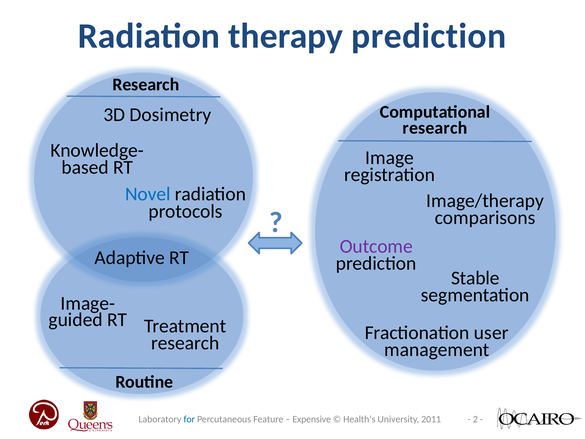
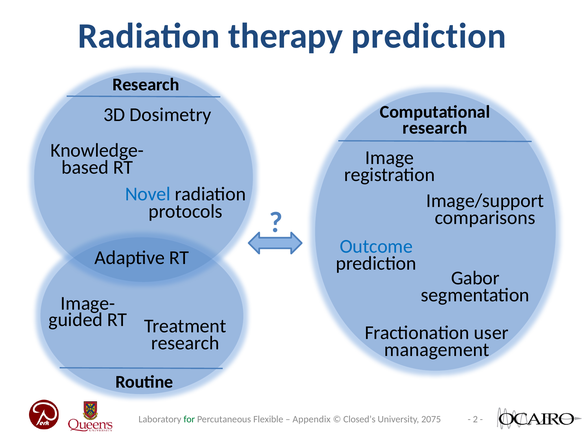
Image/therapy: Image/therapy -> Image/support
Outcome colour: purple -> blue
Stable: Stable -> Gabor
for colour: blue -> green
Feature: Feature -> Flexible
Expensive: Expensive -> Appendix
Health’s: Health’s -> Closed’s
2011: 2011 -> 2075
